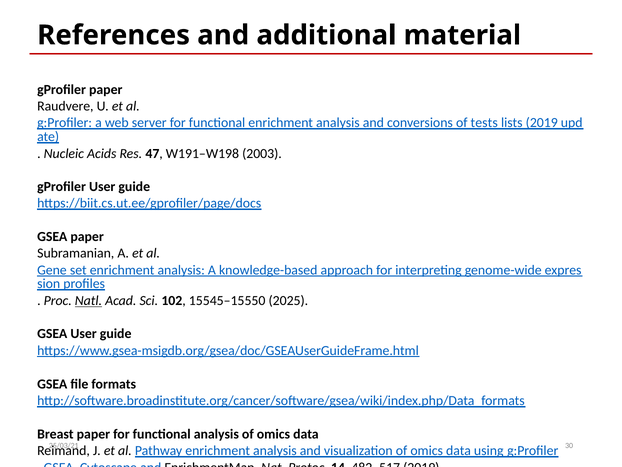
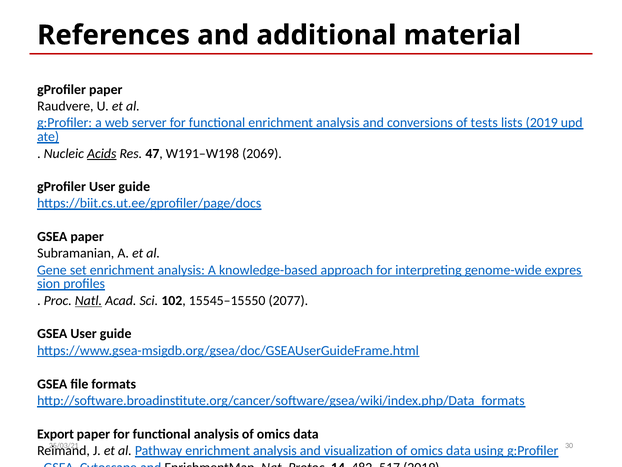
Acids underline: none -> present
2003: 2003 -> 2069
2025: 2025 -> 2077
Breast: Breast -> Export
